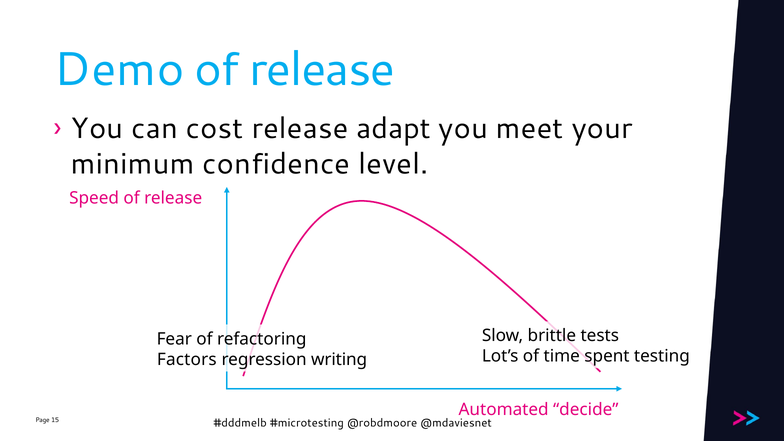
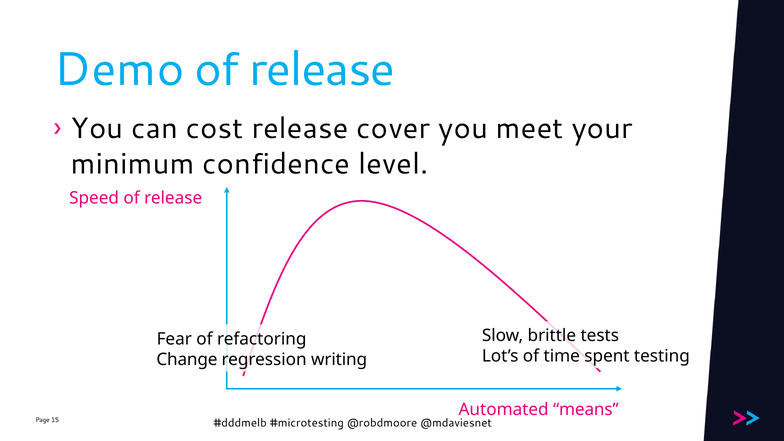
adapt: adapt -> cover
Factors: Factors -> Change
decide: decide -> means
